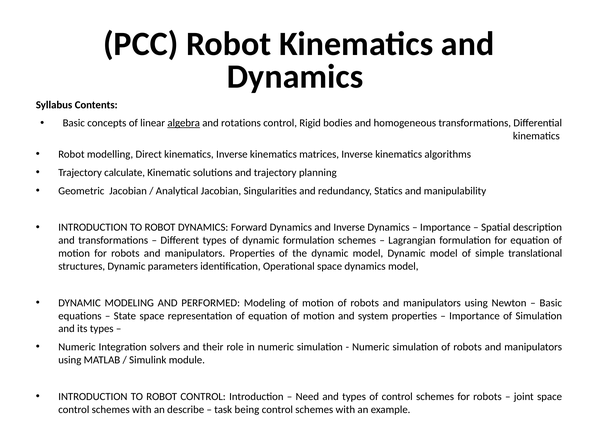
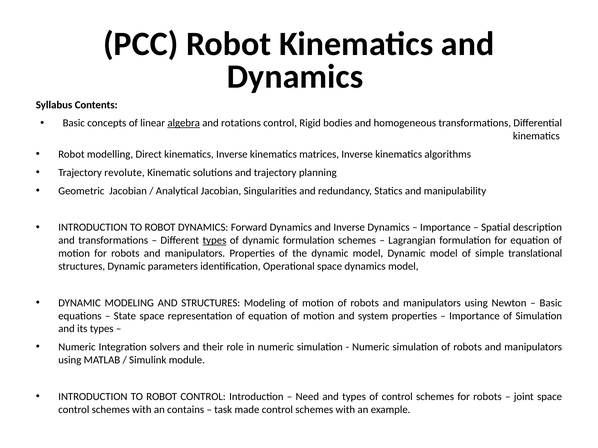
calculate: calculate -> revolute
types at (214, 241) underline: none -> present
AND PERFORMED: PERFORMED -> STRUCTURES
describe: describe -> contains
being: being -> made
